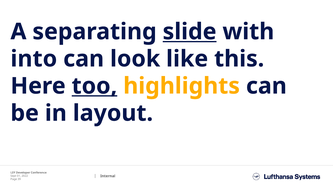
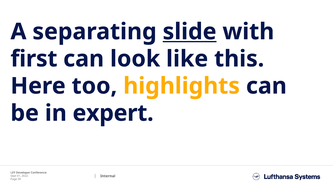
into: into -> first
too underline: present -> none
layout: layout -> expert
